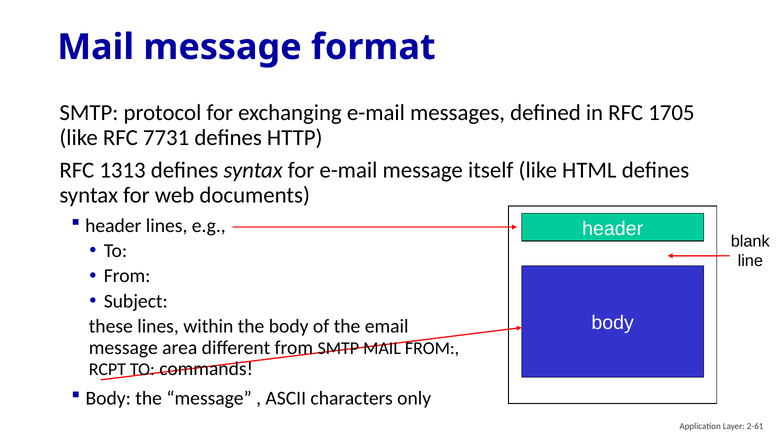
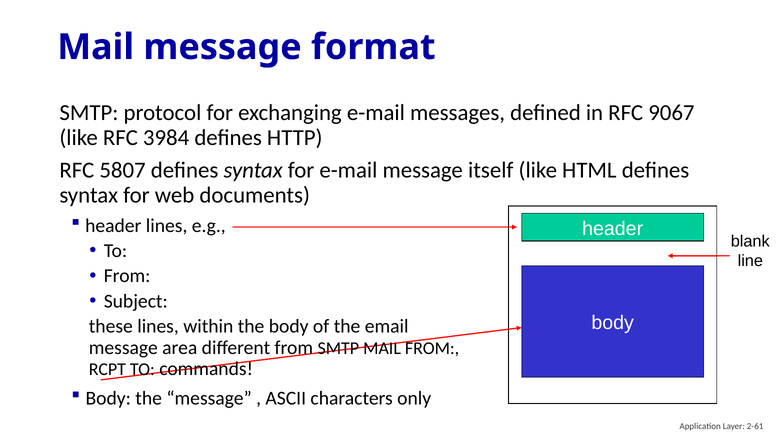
1705: 1705 -> 9067
7731: 7731 -> 3984
1313: 1313 -> 5807
